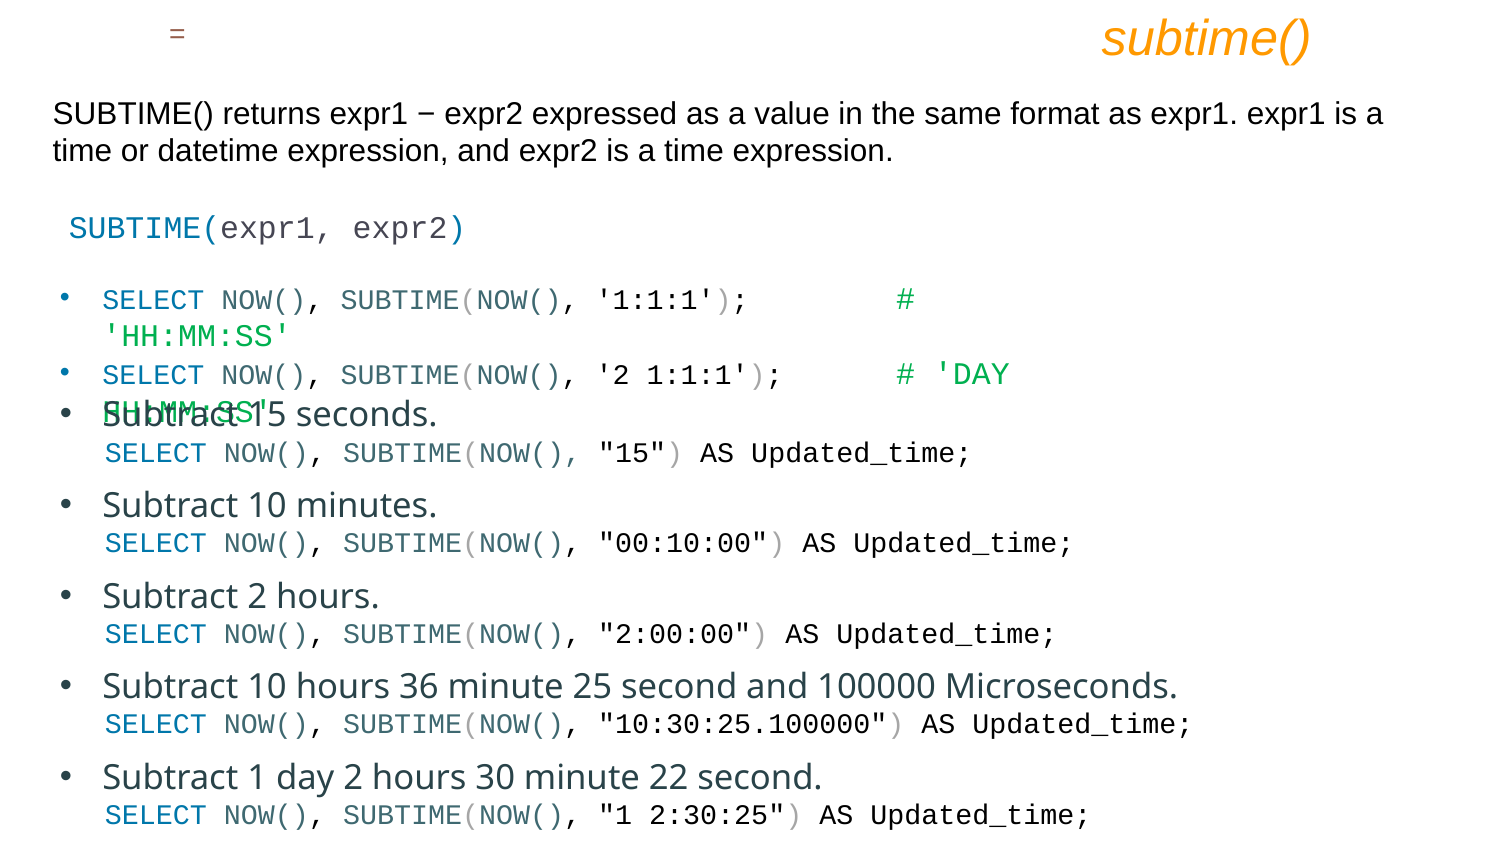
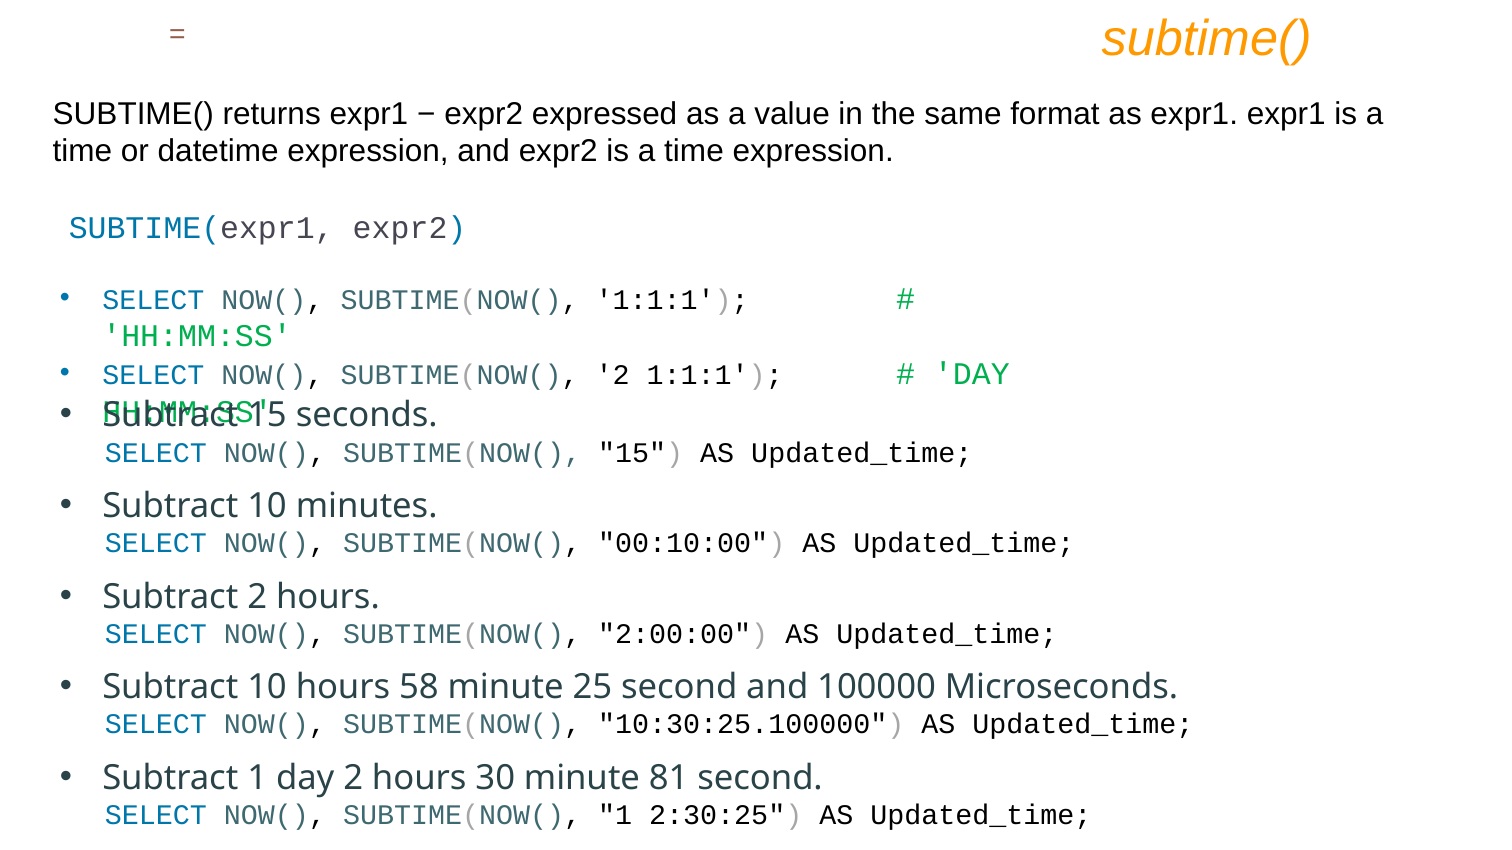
36: 36 -> 58
22: 22 -> 81
